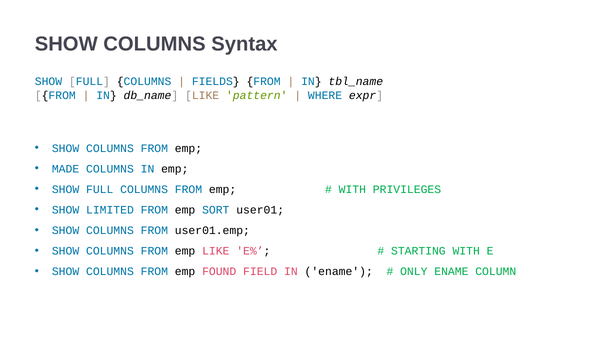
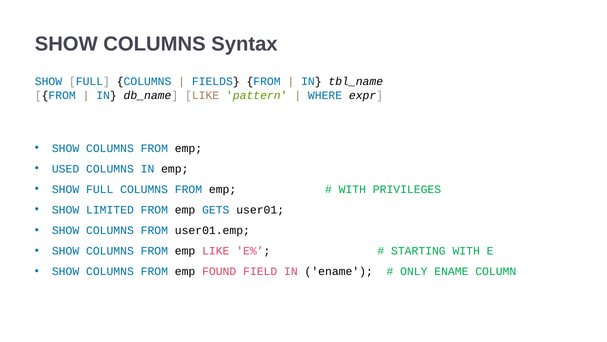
MADE: MADE -> USED
SORT: SORT -> GETS
